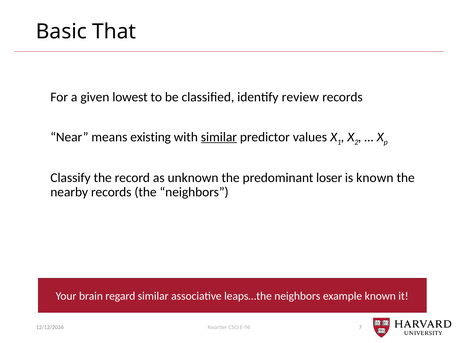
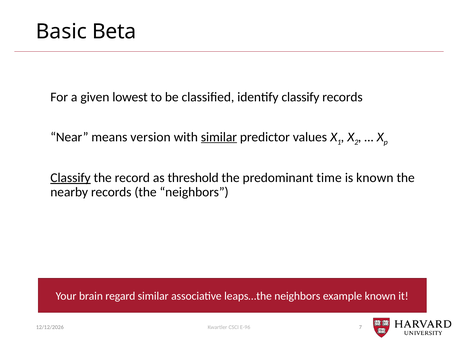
That: That -> Beta
identify review: review -> classify
existing: existing -> version
Classify at (70, 178) underline: none -> present
unknown: unknown -> threshold
loser: loser -> time
